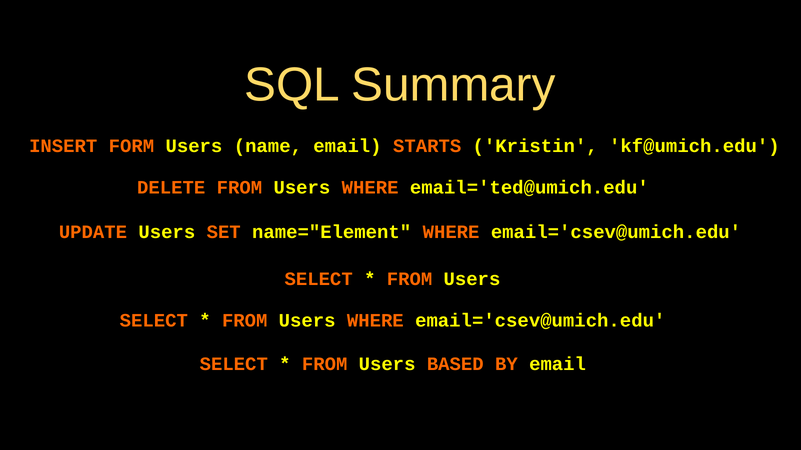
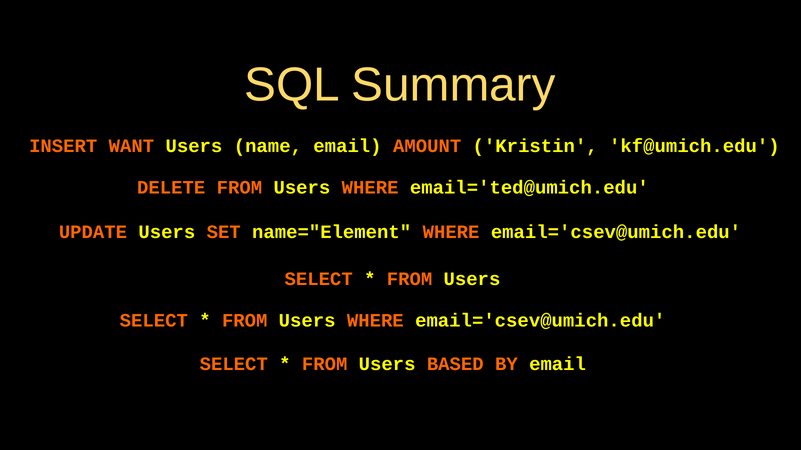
FORM: FORM -> WANT
STARTS: STARTS -> AMOUNT
